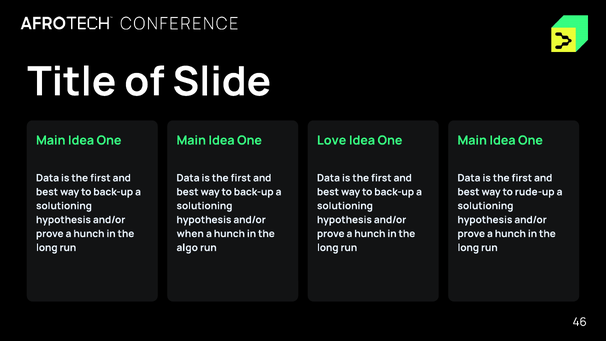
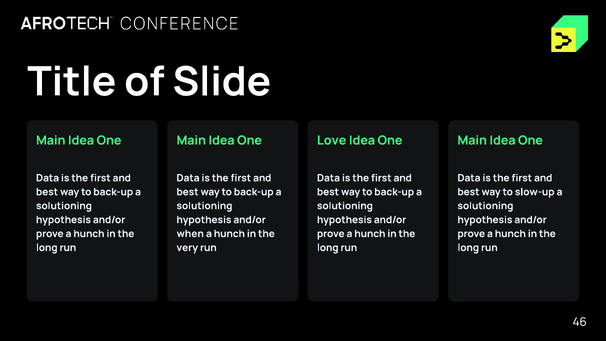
rude-up: rude-up -> slow-up
algo: algo -> very
